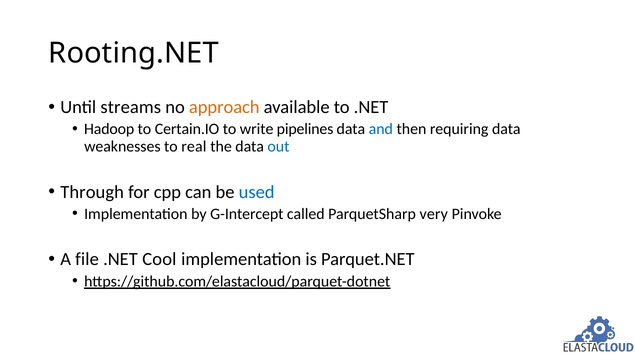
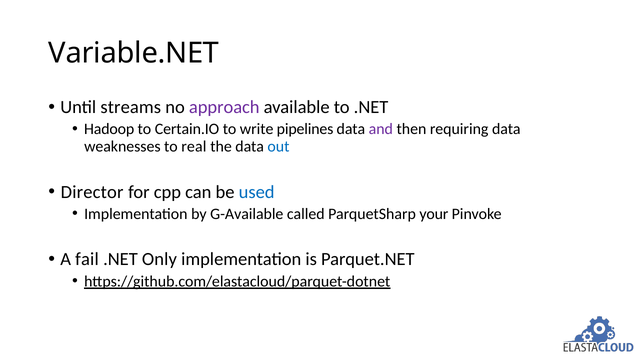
Rooting.NET: Rooting.NET -> Variable.NET
approach colour: orange -> purple
and colour: blue -> purple
Through: Through -> Director
G-Intercept: G-Intercept -> G-Available
very: very -> your
file: file -> fail
Cool: Cool -> Only
